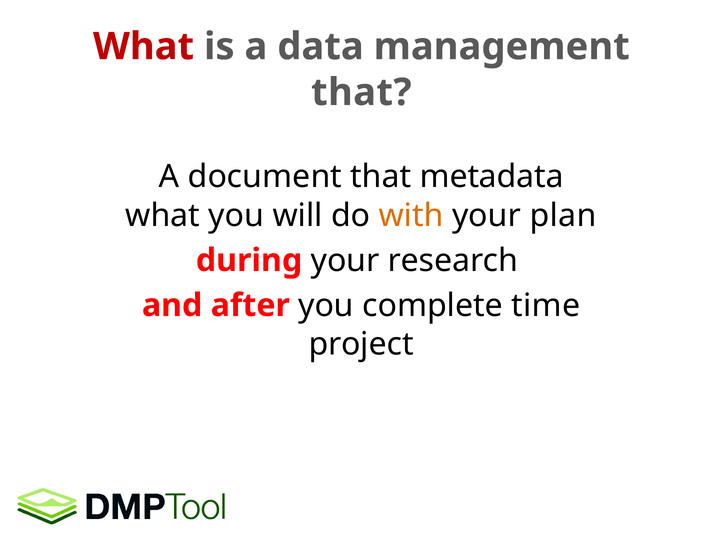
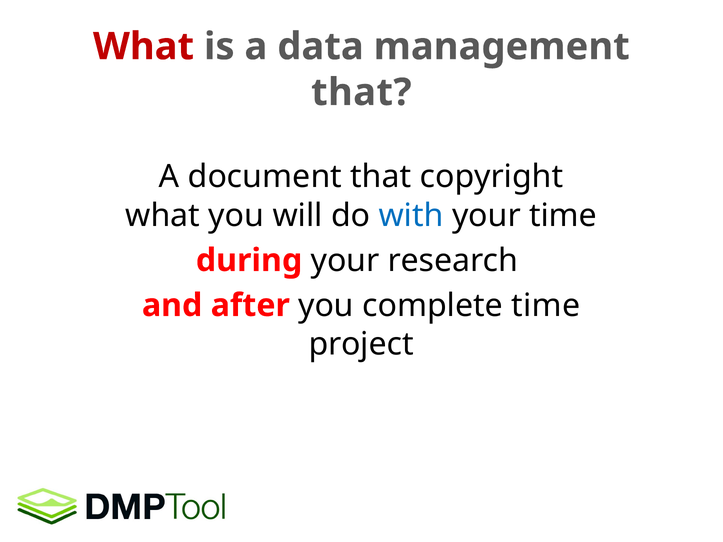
metadata: metadata -> copyright
with colour: orange -> blue
your plan: plan -> time
